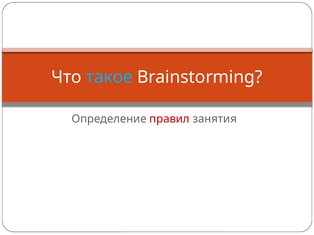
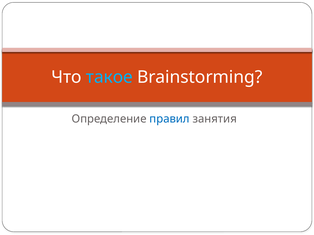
правил colour: red -> blue
